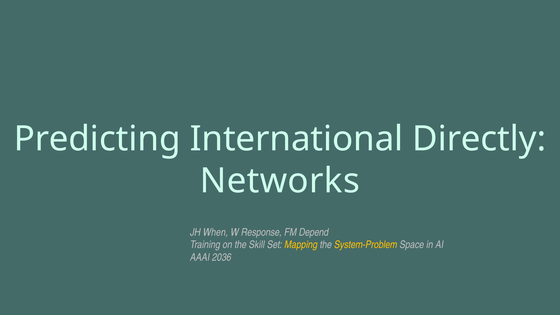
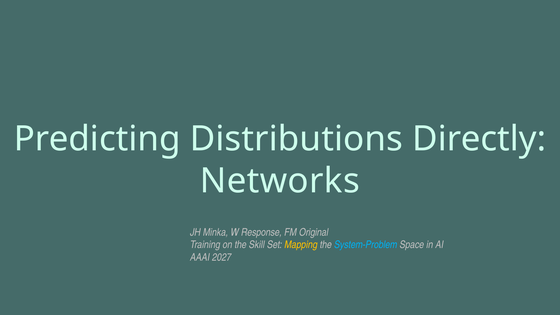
International: International -> Distributions
When: When -> Minka
Depend: Depend -> Original
System-Problem colour: yellow -> light blue
2036: 2036 -> 2027
